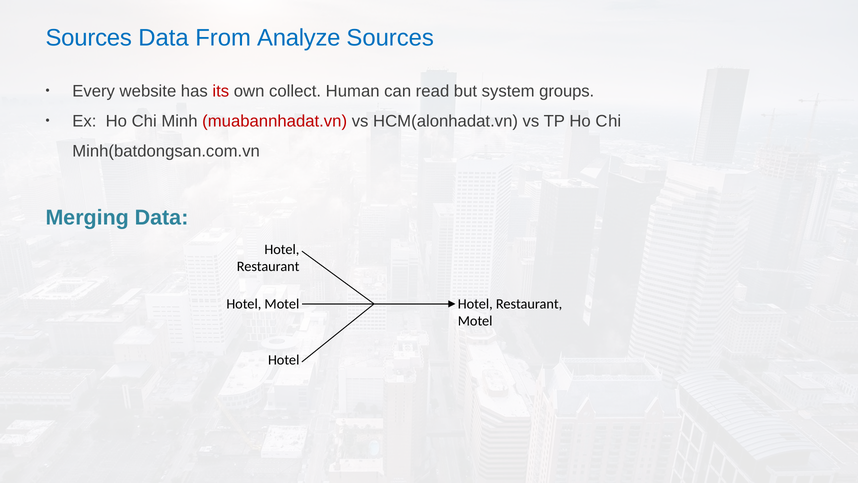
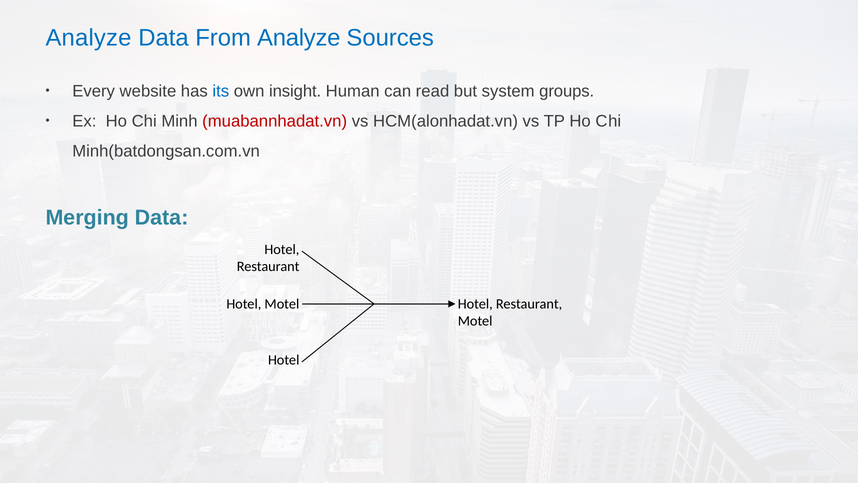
Sources at (89, 38): Sources -> Analyze
its colour: red -> blue
collect: collect -> insight
